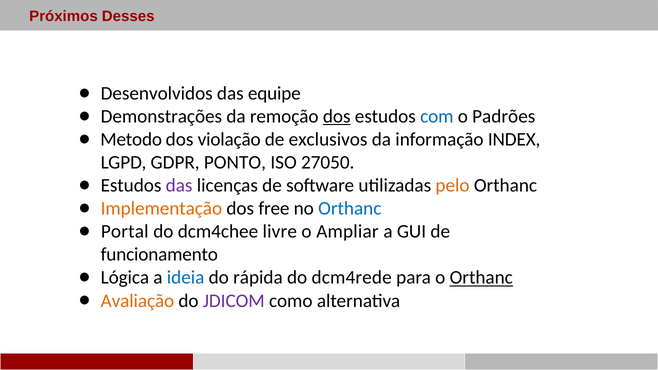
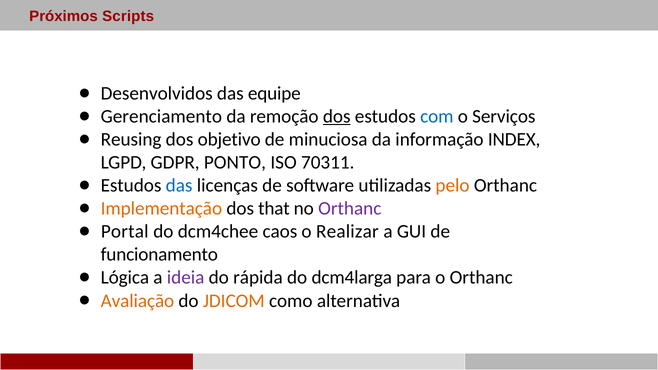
Desses: Desses -> Scripts
Demonstrações: Demonstrações -> Gerenciamento
Padrões: Padrões -> Serviços
Metodo: Metodo -> Reusing
violação: violação -> objetivo
exclusivos: exclusivos -> minuciosa
27050: 27050 -> 70311
das at (179, 186) colour: purple -> blue
free: free -> that
Orthanc at (350, 209) colour: blue -> purple
livre: livre -> caos
Ampliar: Ampliar -> Realizar
ideia colour: blue -> purple
dcm4rede: dcm4rede -> dcm4larga
Orthanc at (481, 278) underline: present -> none
JDICOM colour: purple -> orange
